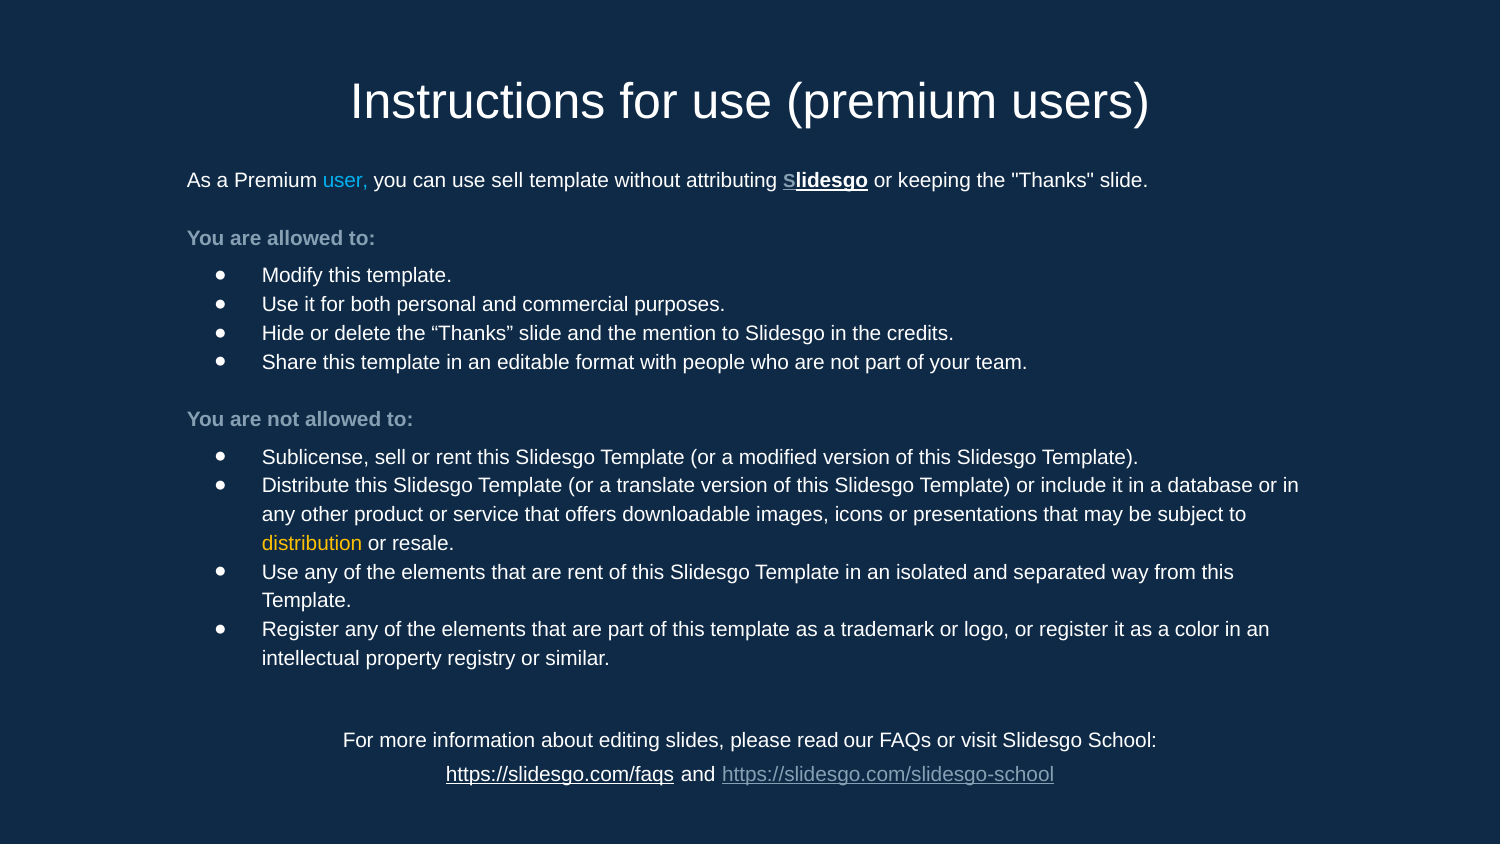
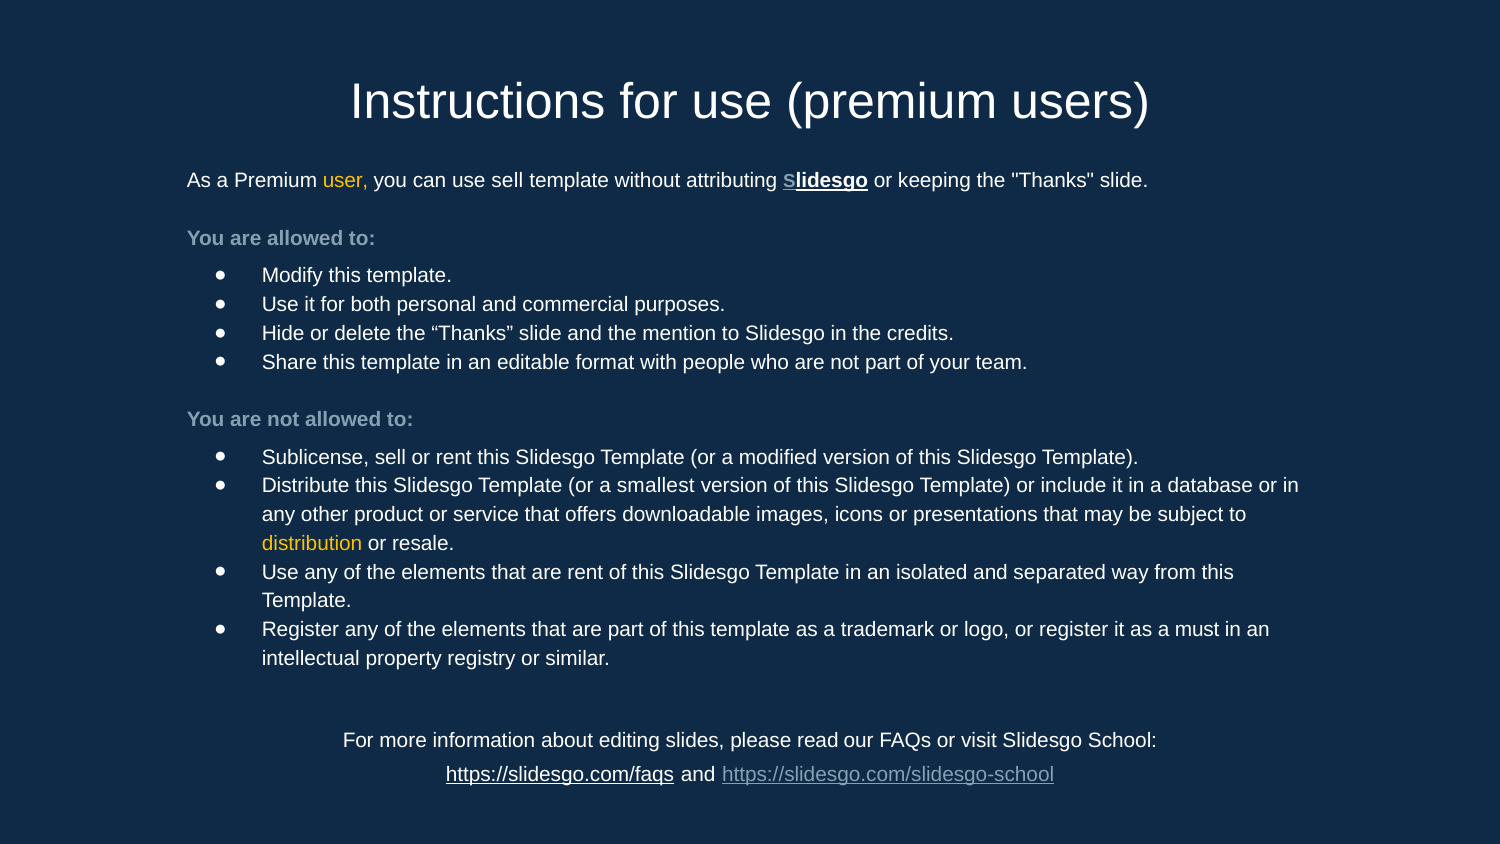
user colour: light blue -> yellow
translate: translate -> smallest
color: color -> must
